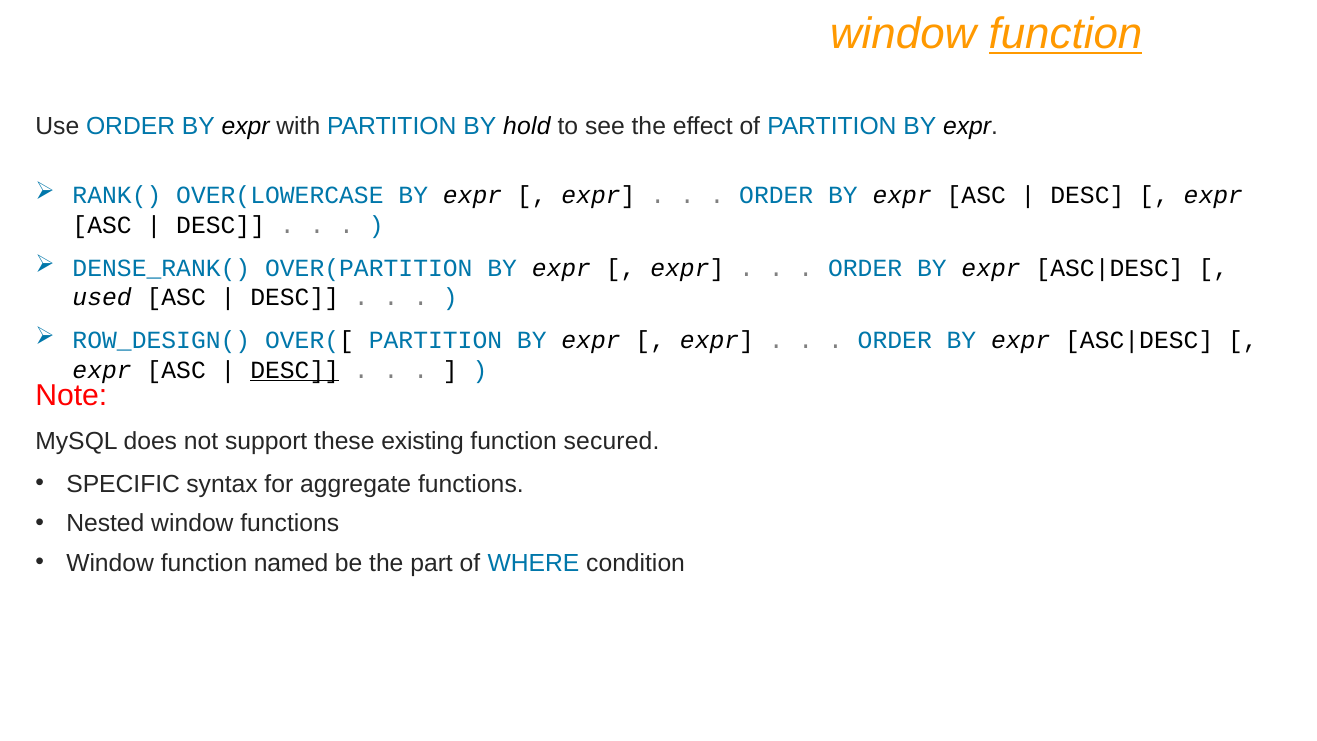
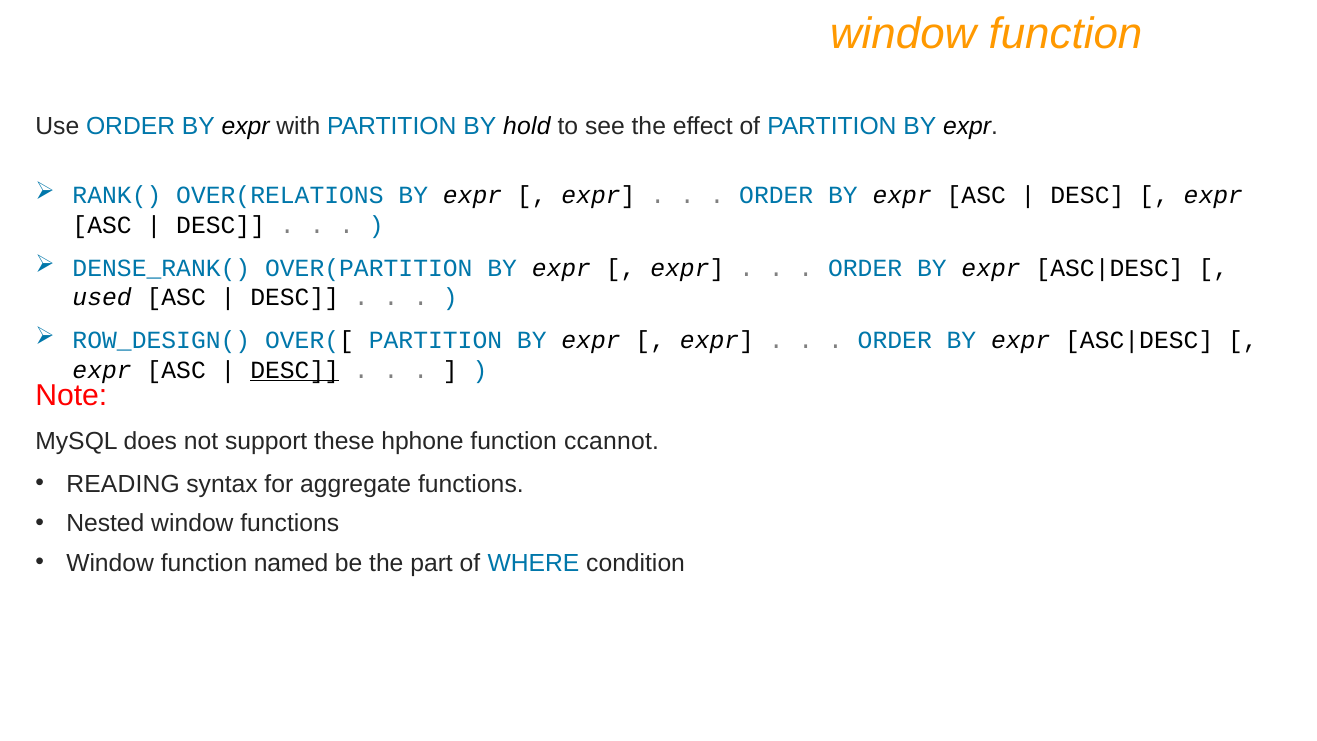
function at (1065, 34) underline: present -> none
OVER(LOWERCASE: OVER(LOWERCASE -> OVER(RELATIONS
existing: existing -> hphone
secured: secured -> ccannot
SPECIFIC: SPECIFIC -> READING
